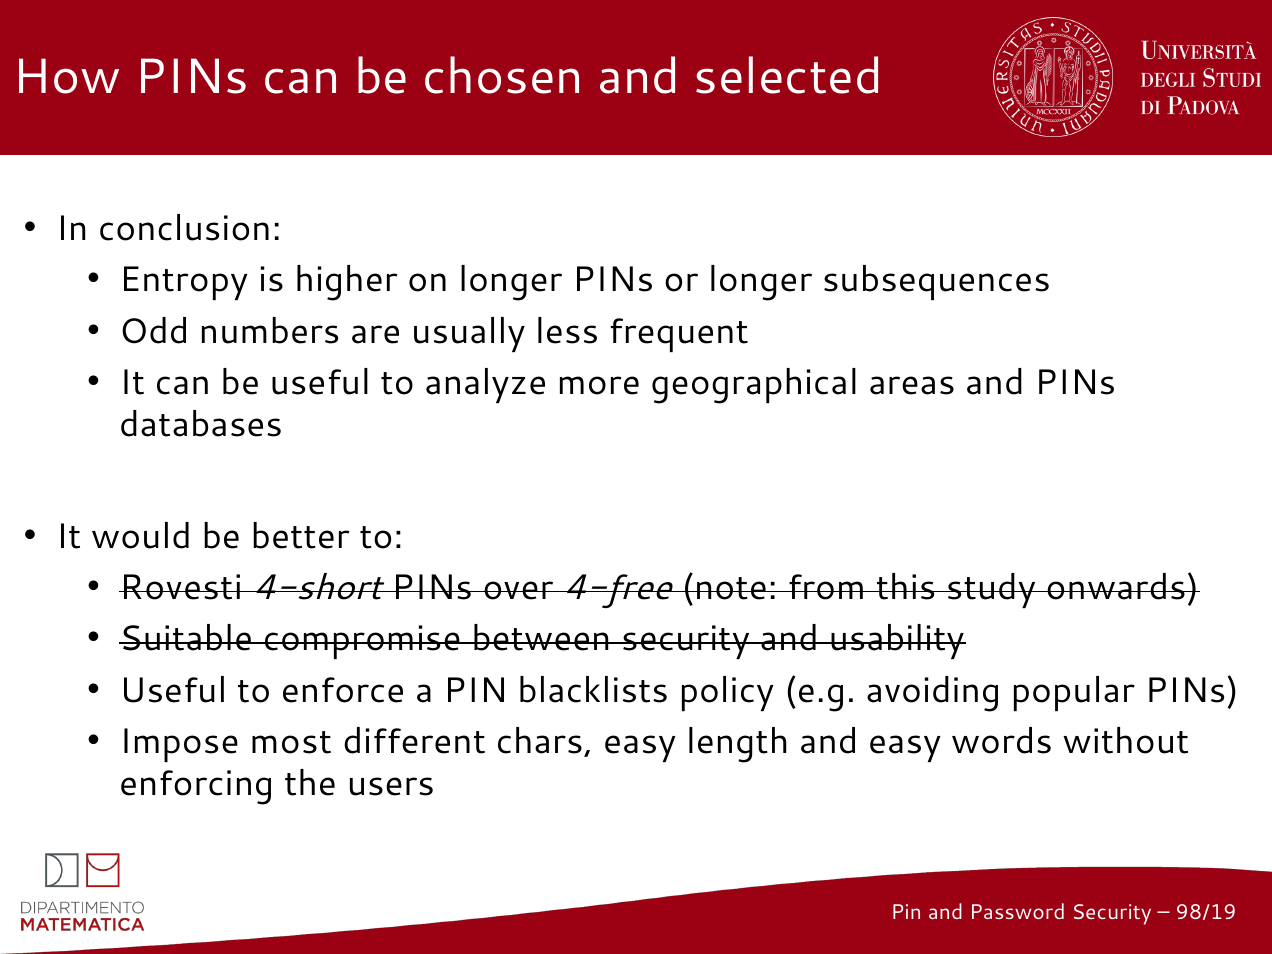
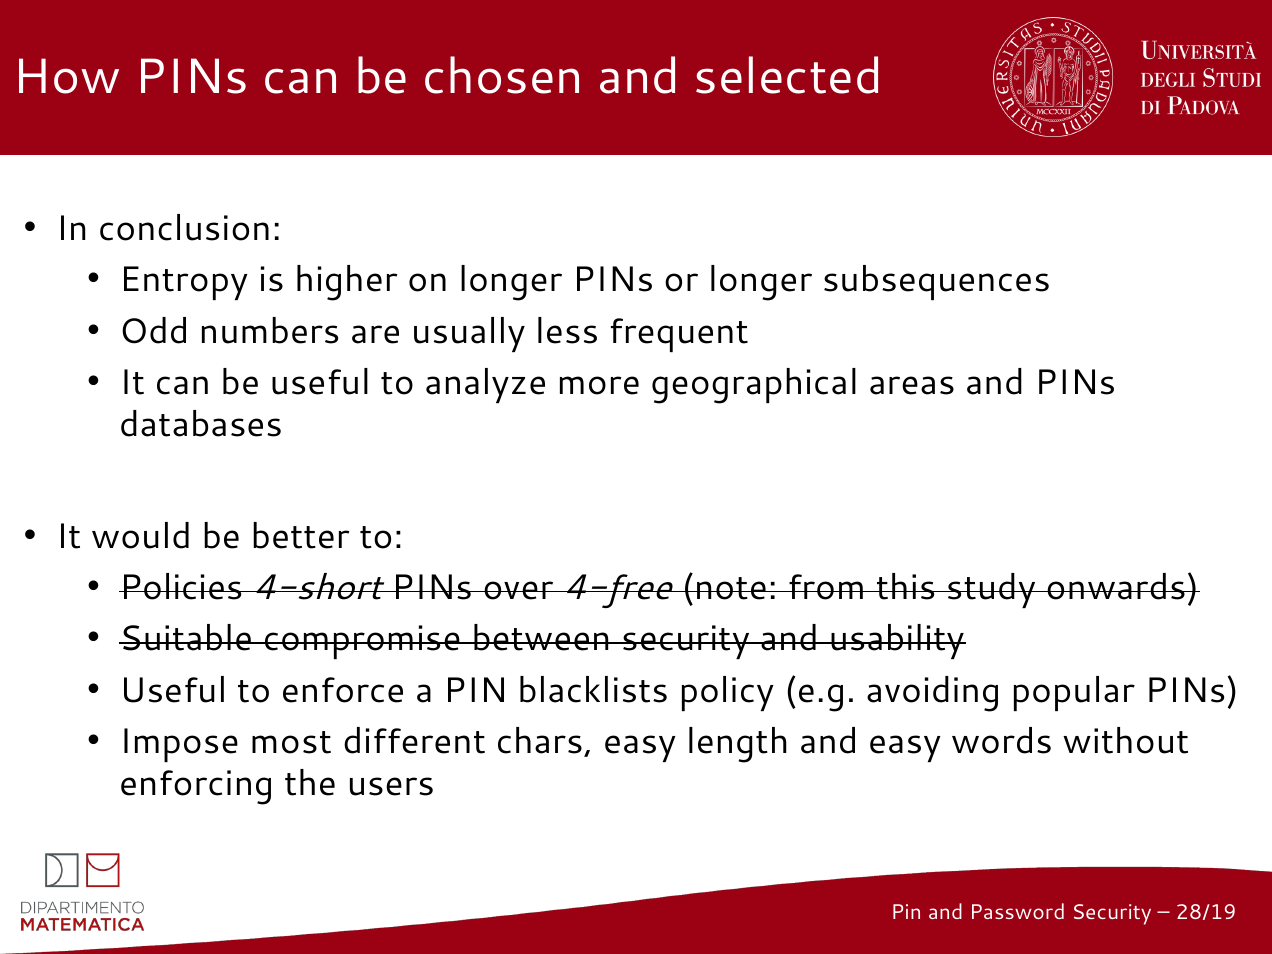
Rovesti: Rovesti -> Policies
98/19: 98/19 -> 28/19
